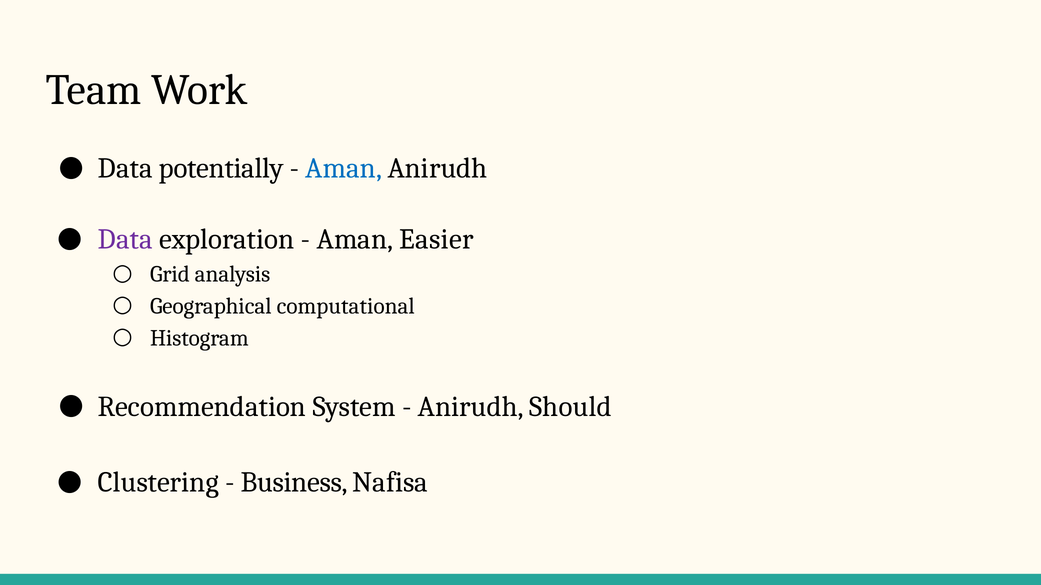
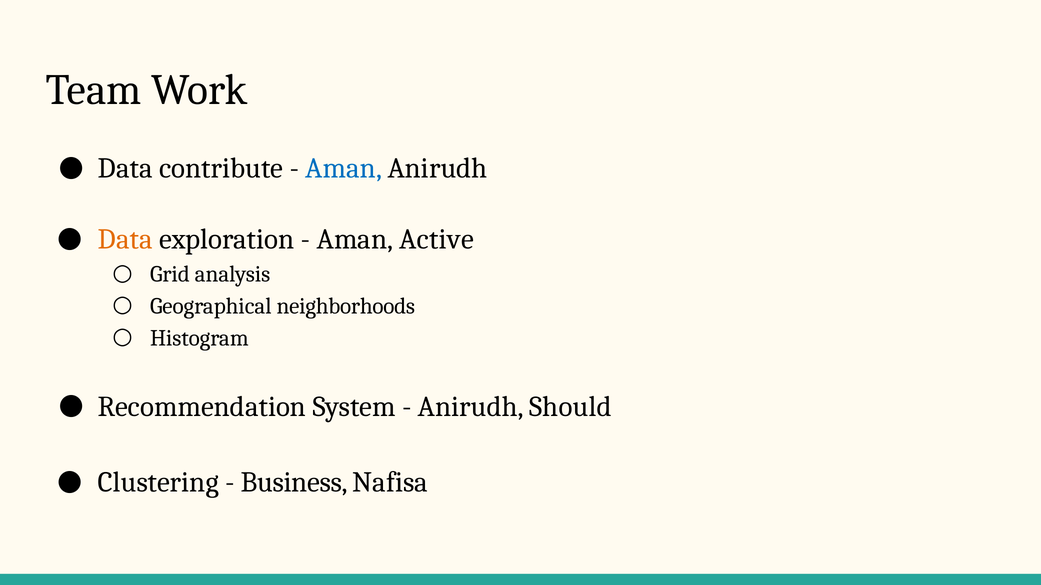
potentially: potentially -> contribute
Data at (125, 240) colour: purple -> orange
Easier: Easier -> Active
computational: computational -> neighborhoods
